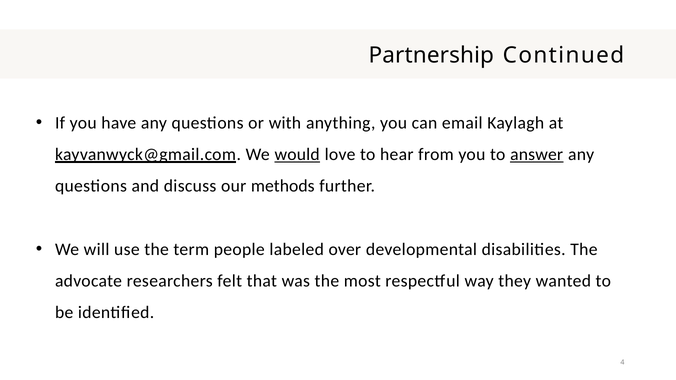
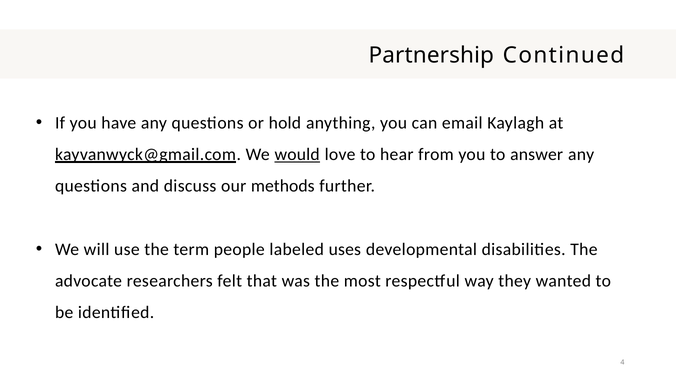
with: with -> hold
answer underline: present -> none
over: over -> uses
